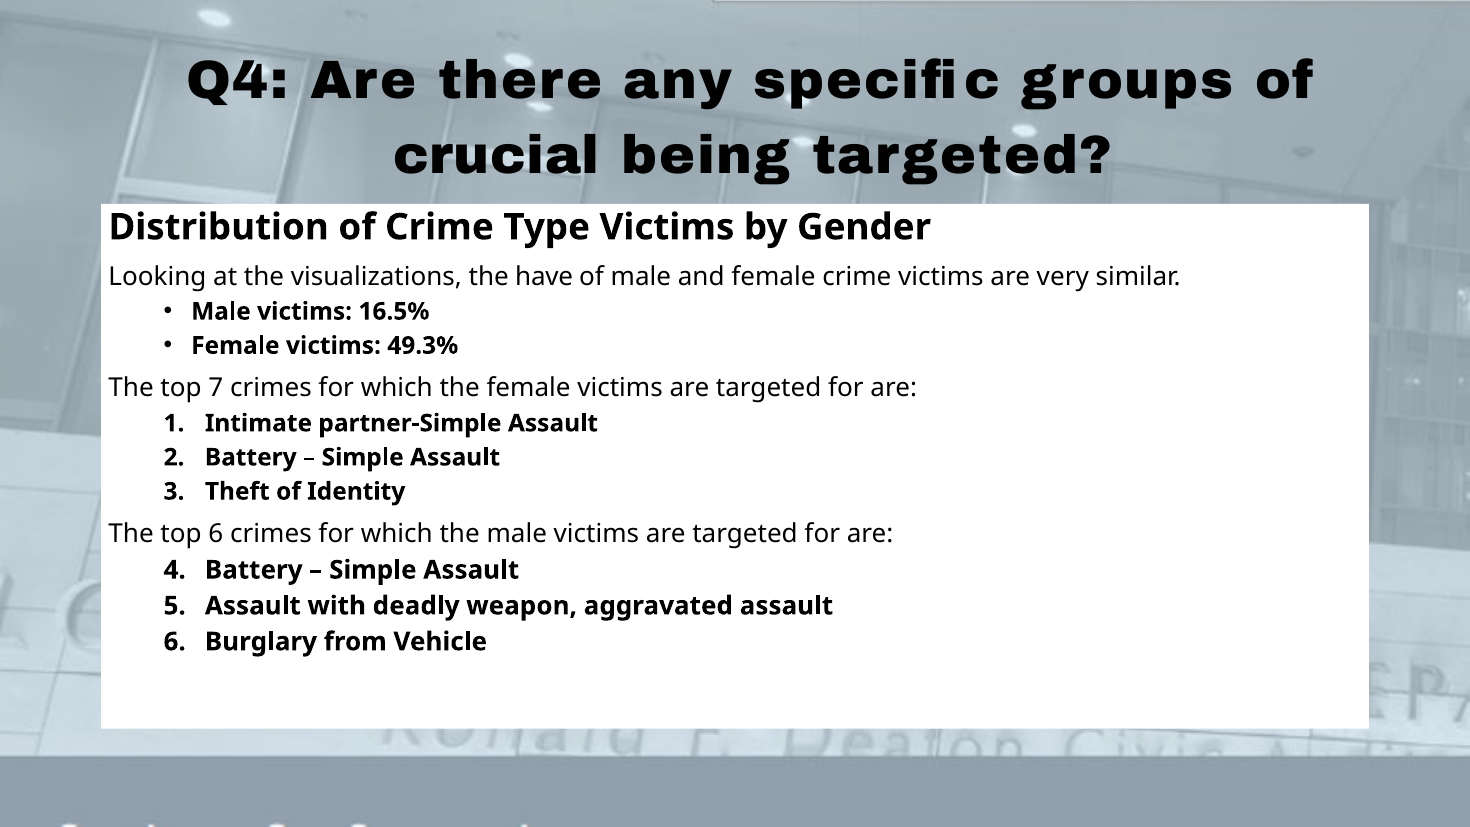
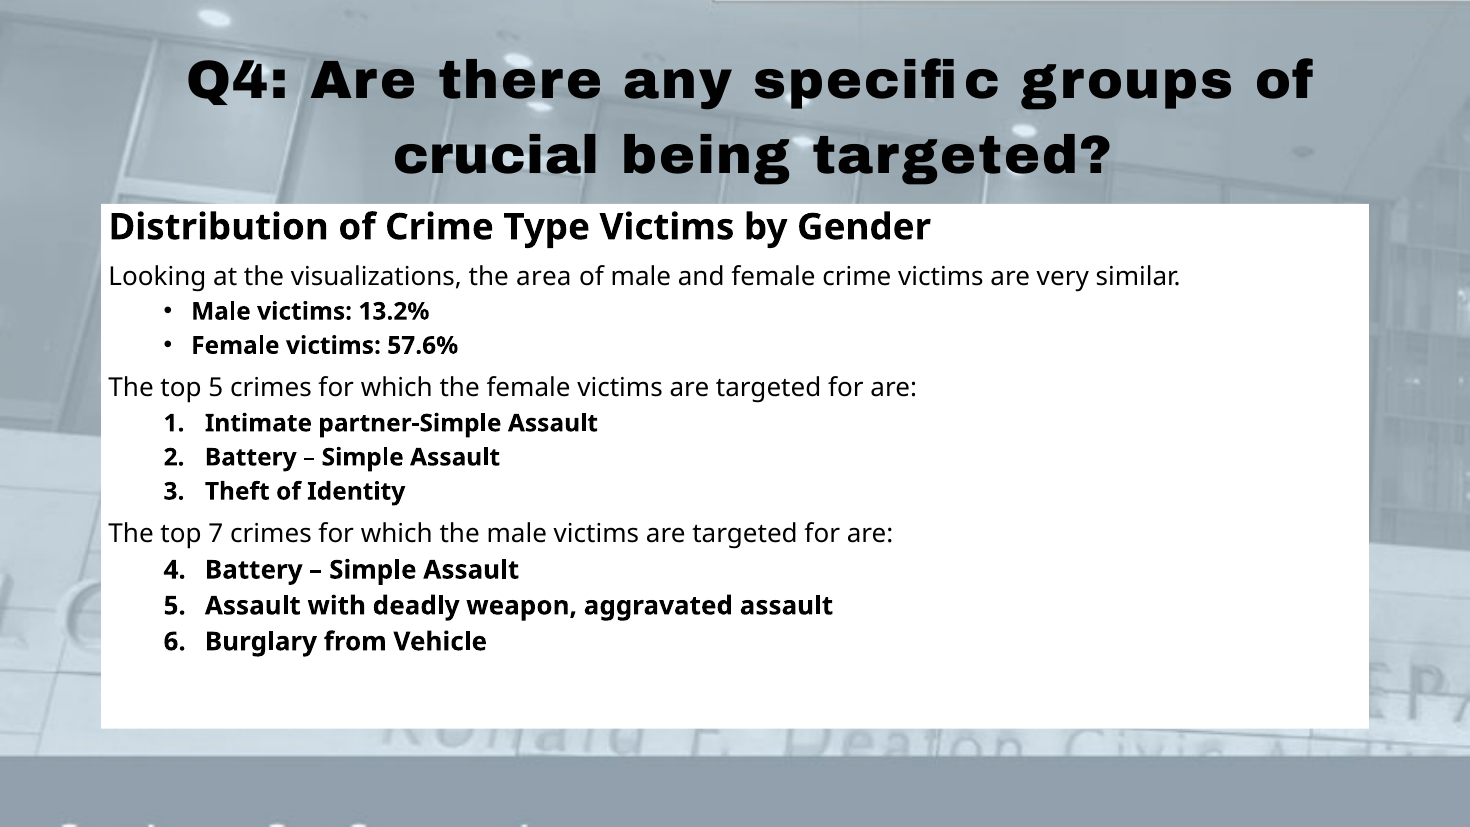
have: have -> area
16.5%: 16.5% -> 13.2%
49.3%: 49.3% -> 57.6%
top 7: 7 -> 5
top 6: 6 -> 7
